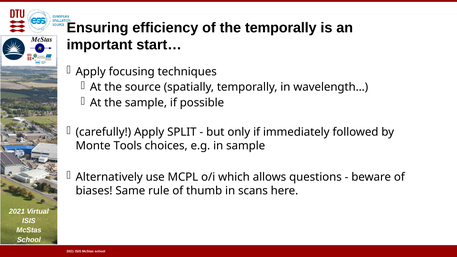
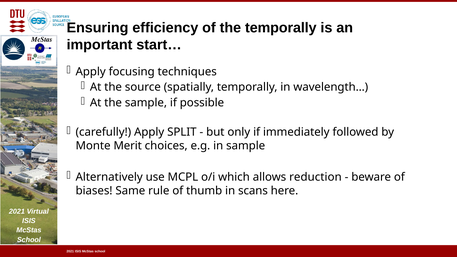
Tools: Tools -> Merit
questions: questions -> reduction
